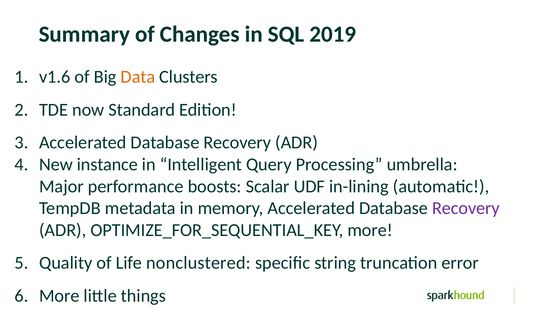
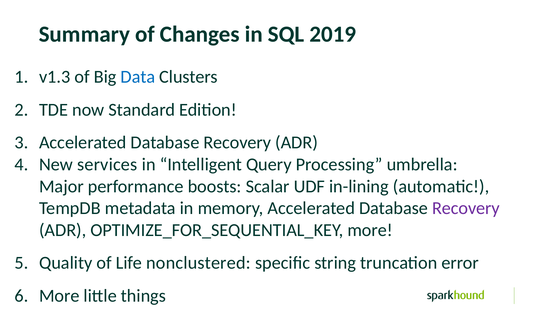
v1.6: v1.6 -> v1.3
Data colour: orange -> blue
instance: instance -> services
